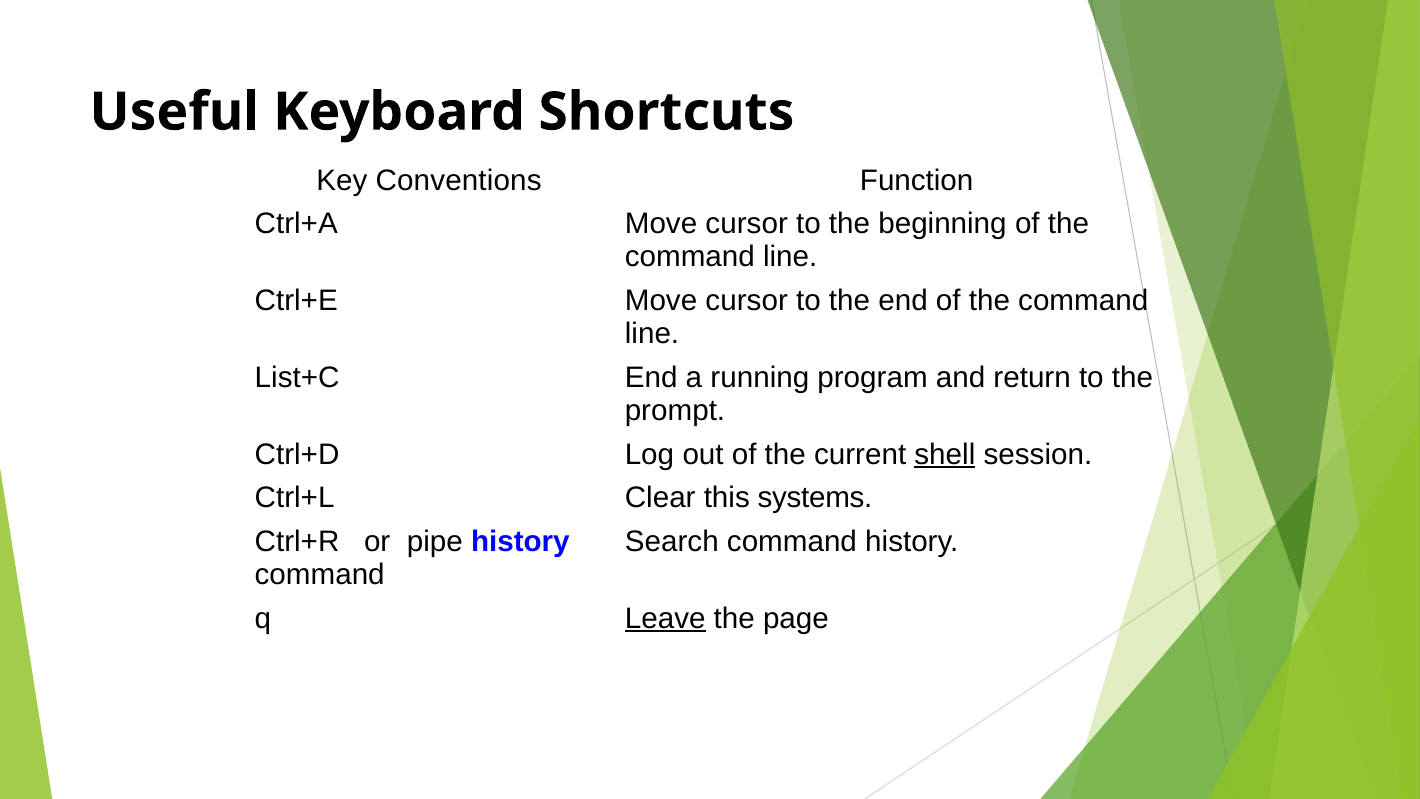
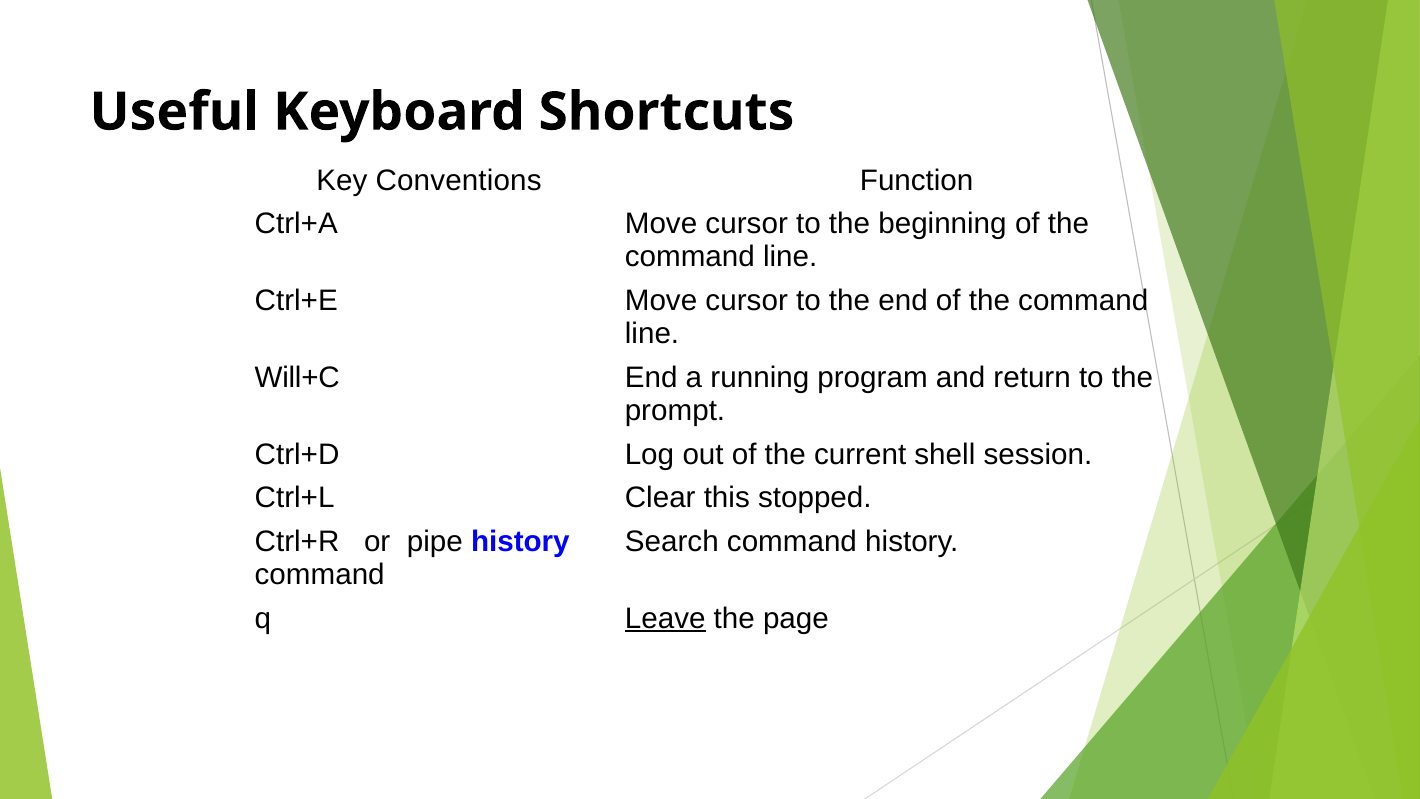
List+C: List+C -> Will+C
shell underline: present -> none
systems: systems -> stopped
